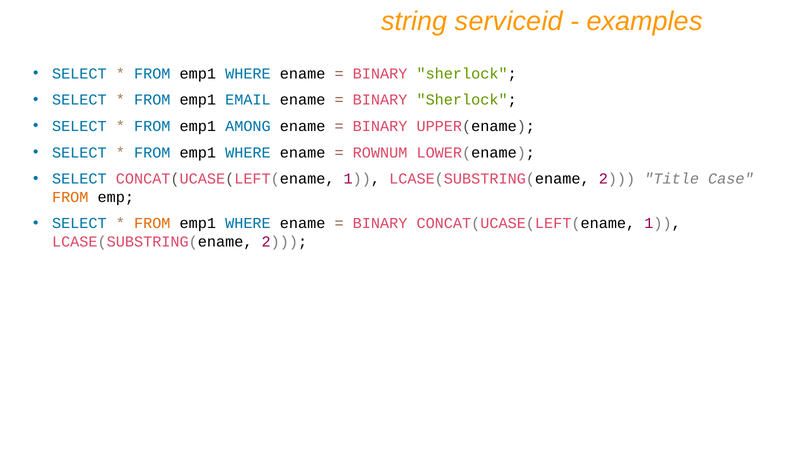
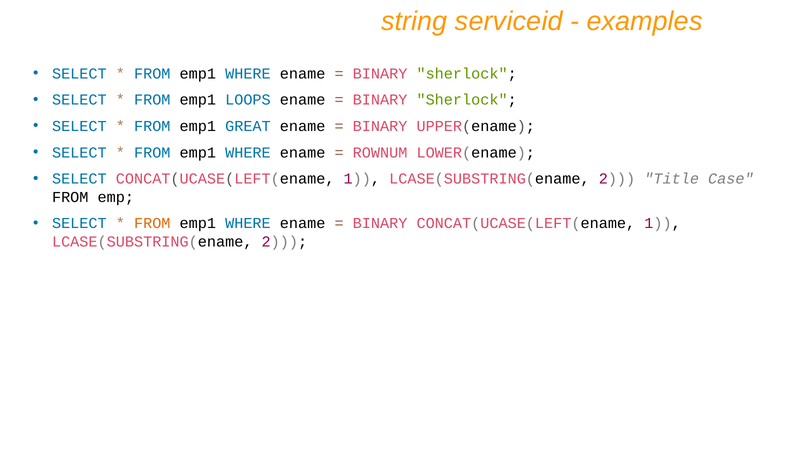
EMAIL: EMAIL -> LOOPS
AMONG: AMONG -> GREAT
FROM at (70, 197) colour: orange -> black
